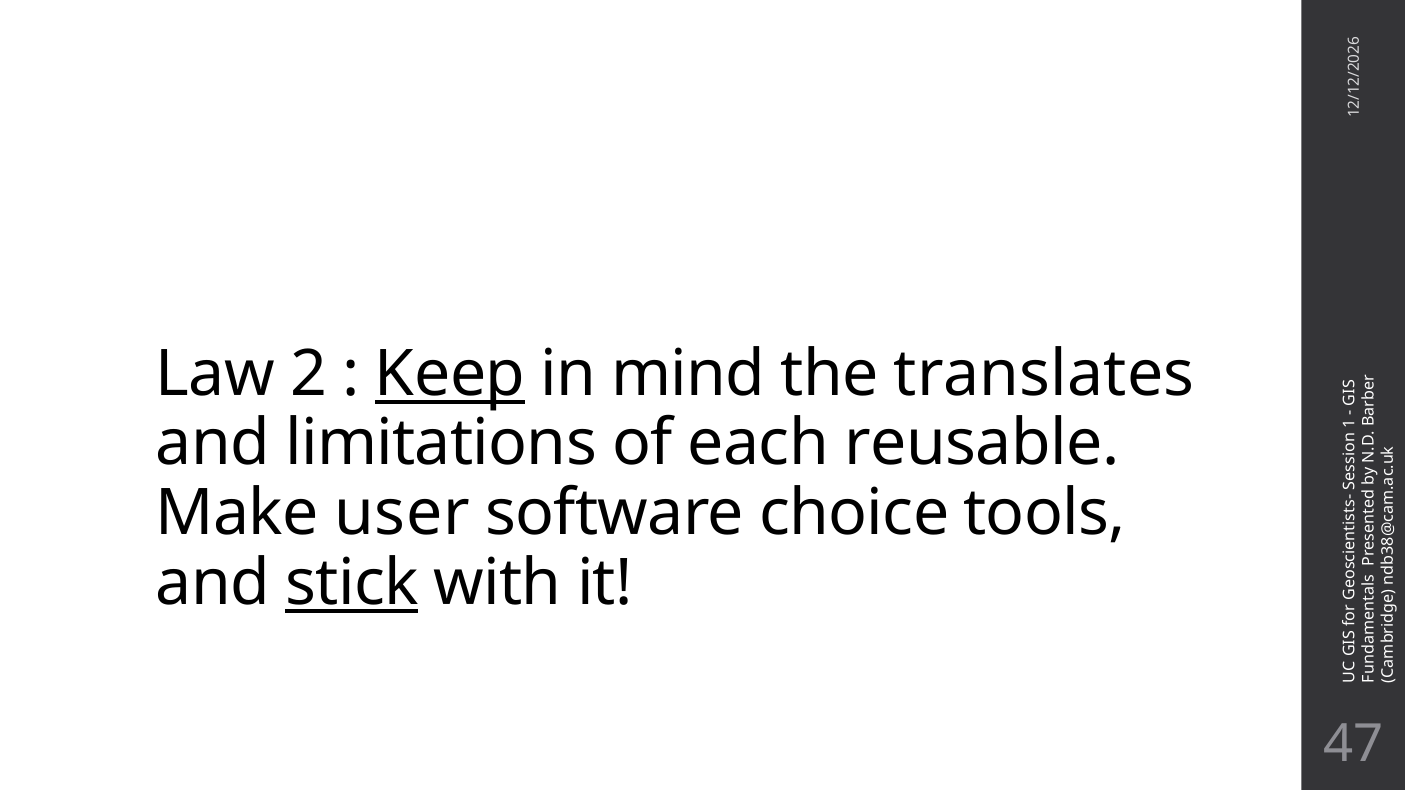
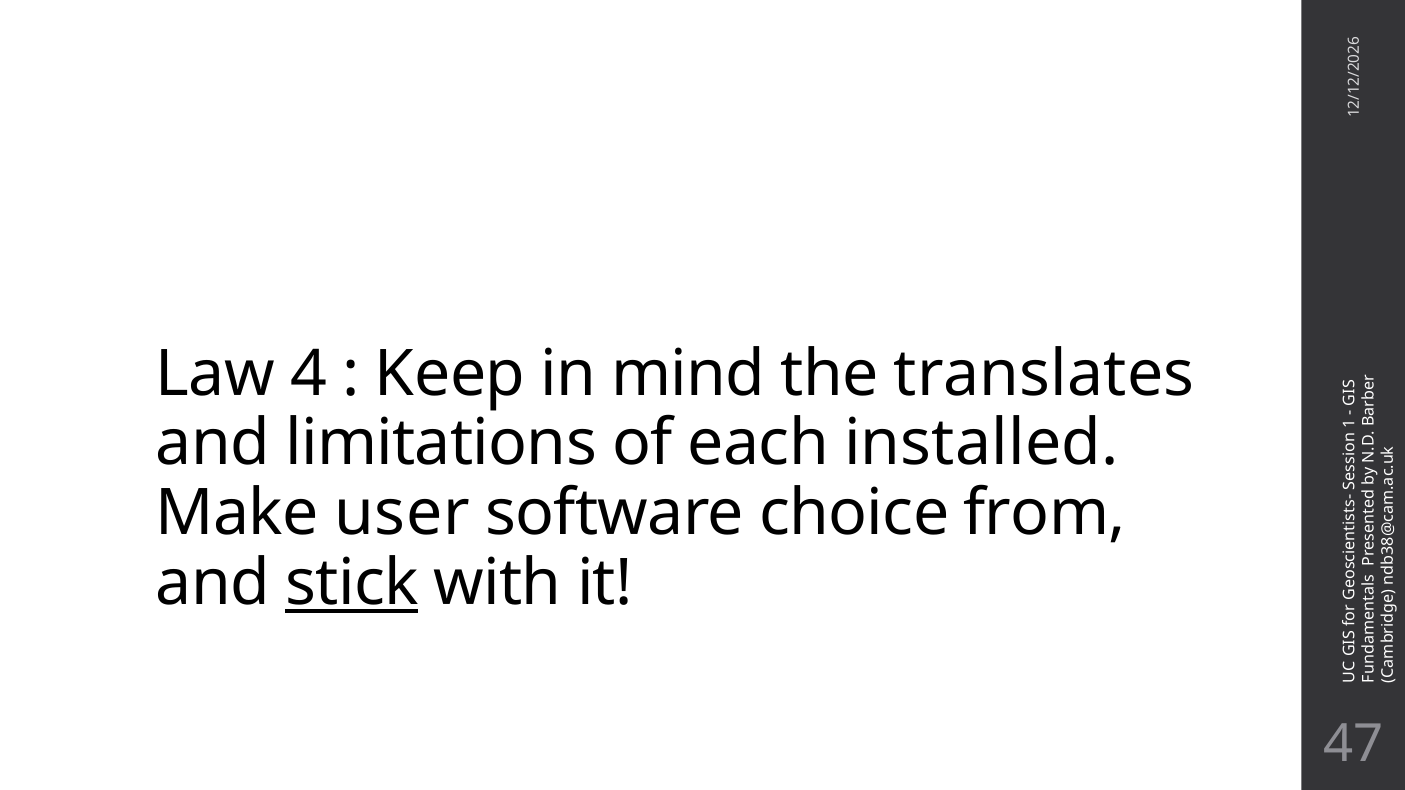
Law 2: 2 -> 4
Keep underline: present -> none
reusable: reusable -> installed
tools: tools -> from
